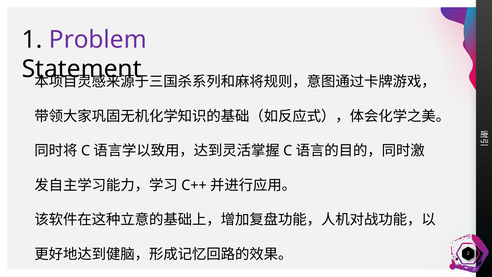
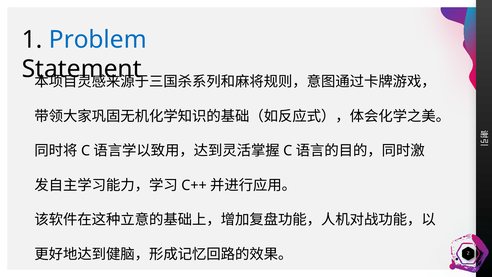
Problem colour: purple -> blue
